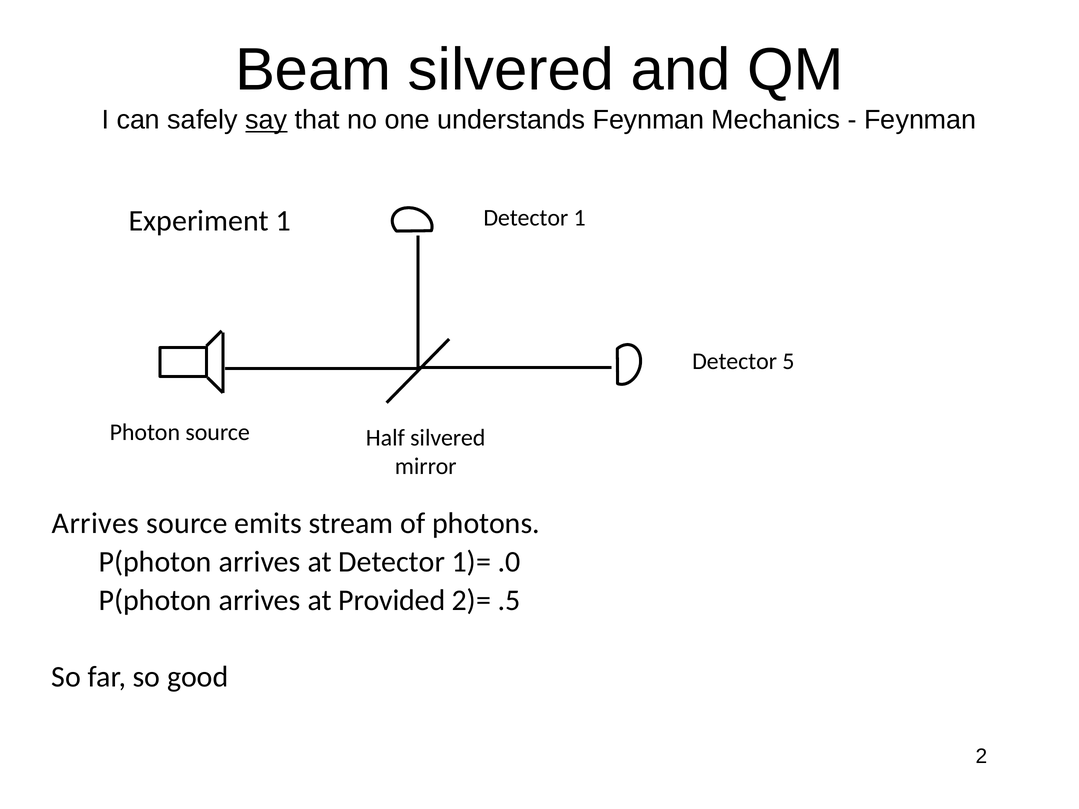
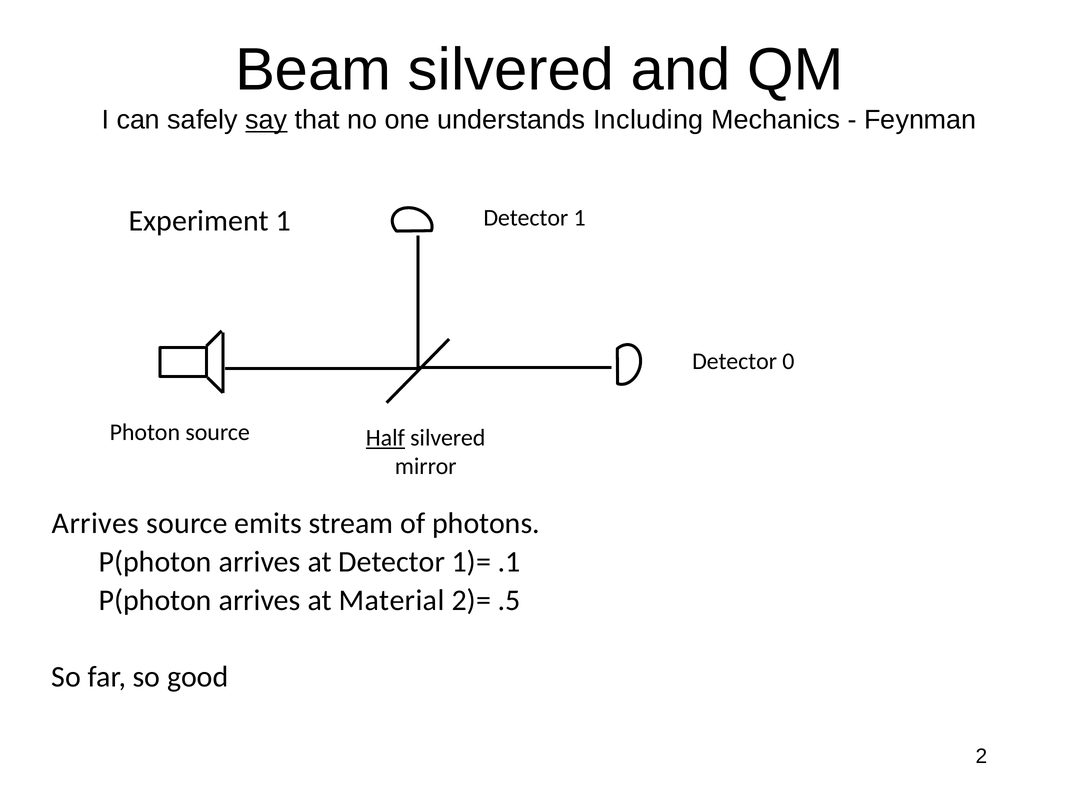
understands Feynman: Feynman -> Including
5: 5 -> 0
Half underline: none -> present
.0: .0 -> .1
Provided: Provided -> Material
